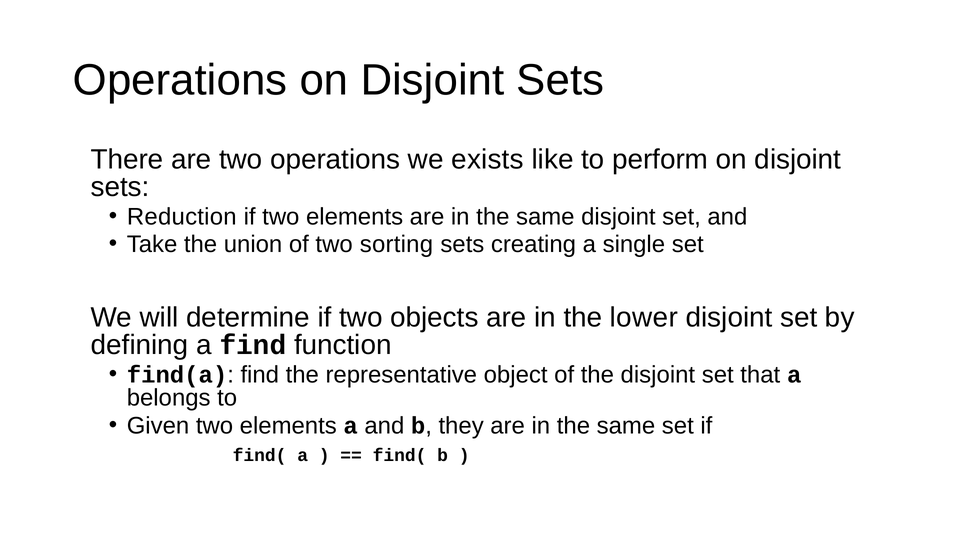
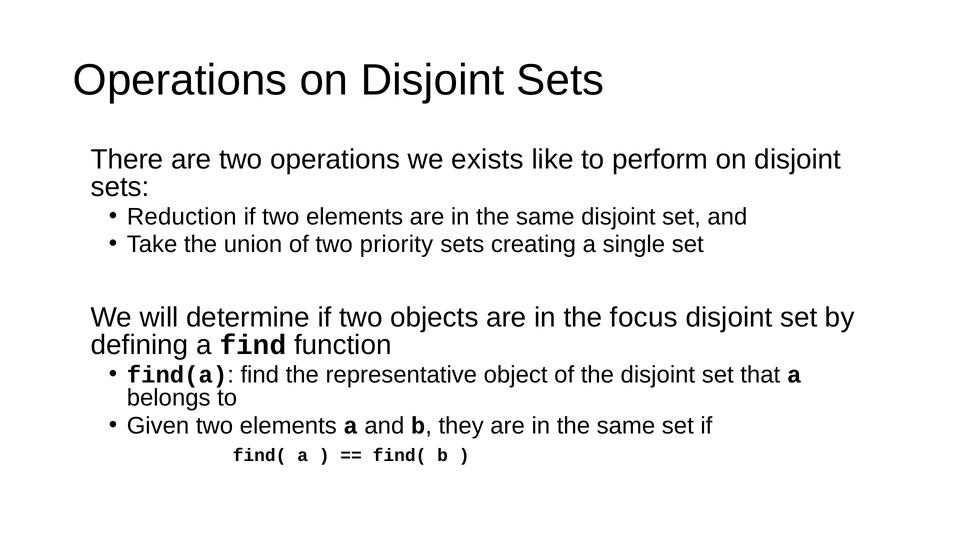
sorting: sorting -> priority
lower: lower -> focus
